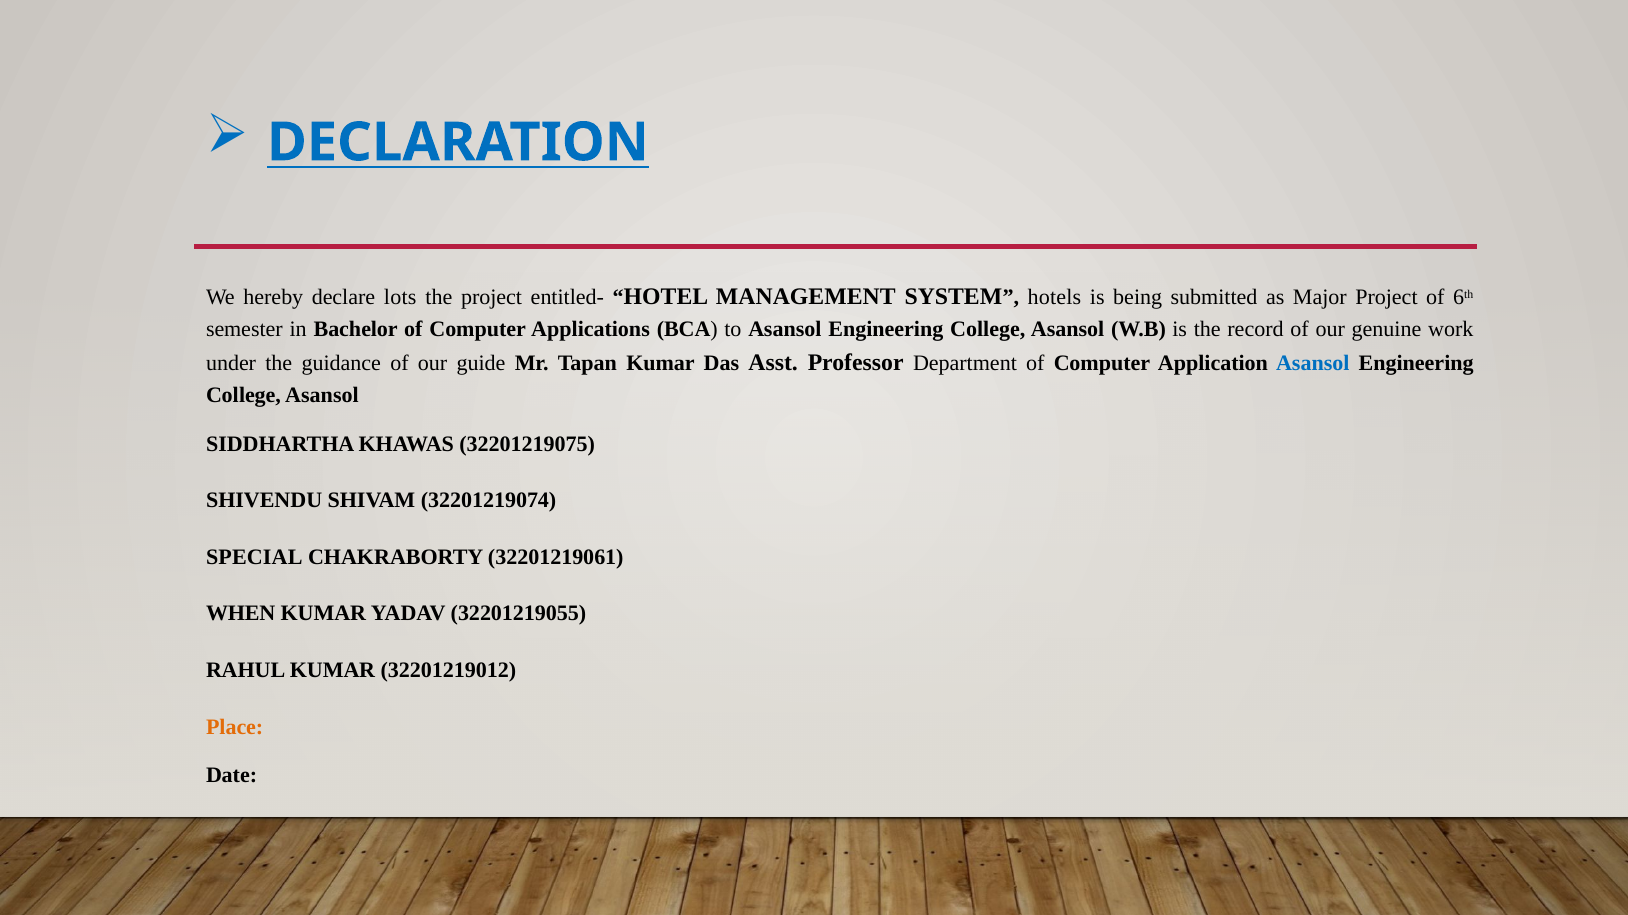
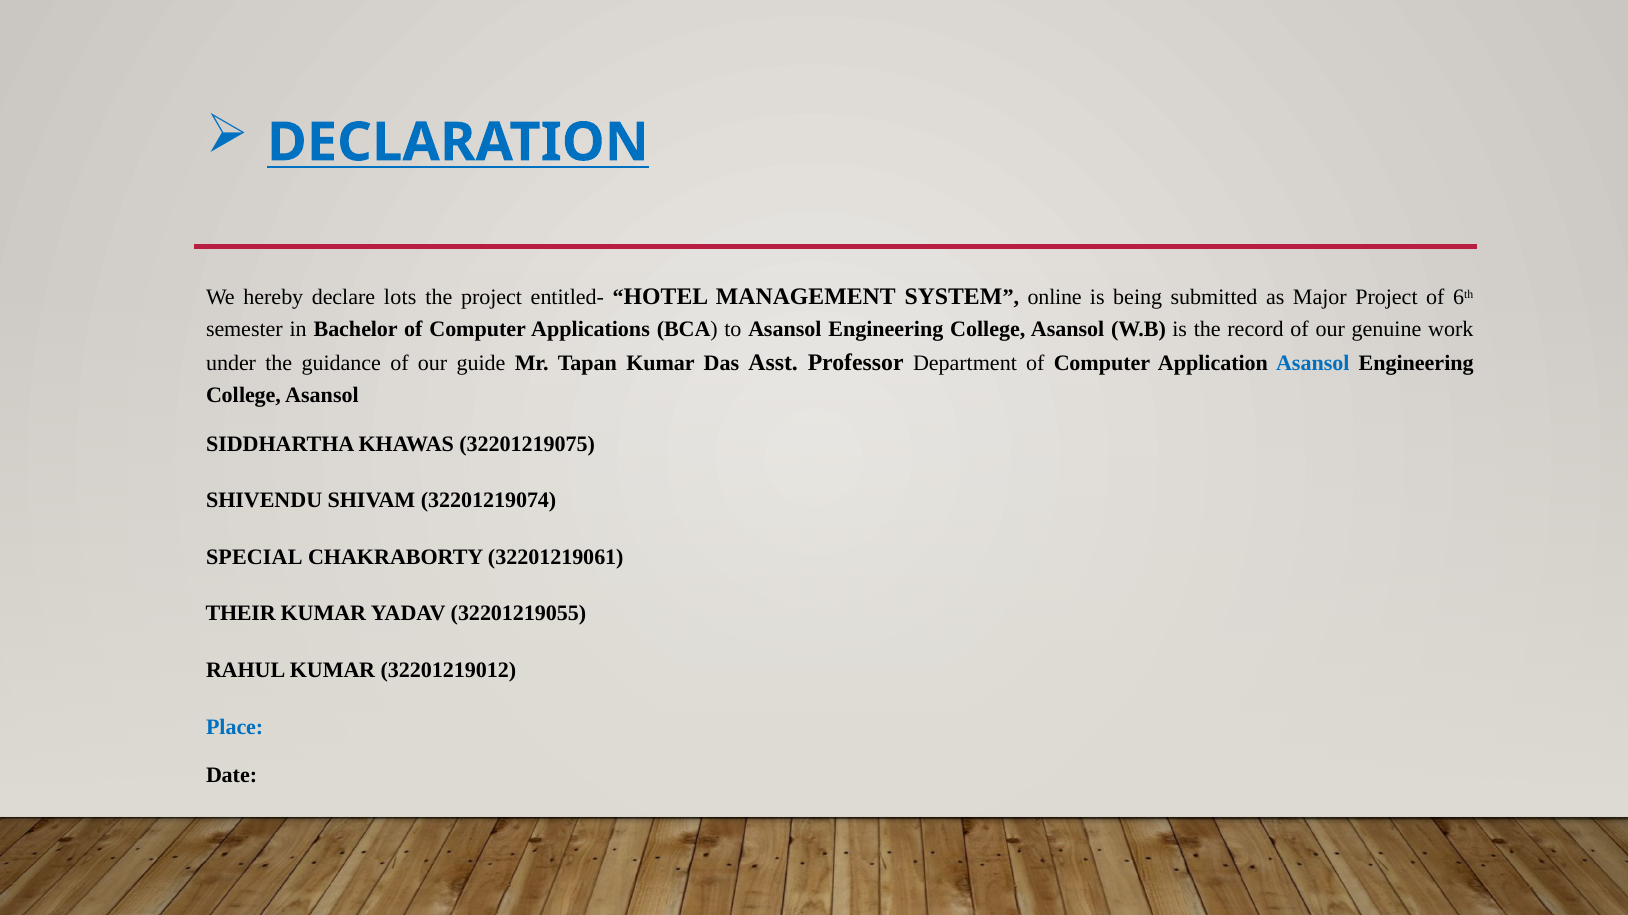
hotels: hotels -> online
WHEN: WHEN -> THEIR
Place colour: orange -> blue
